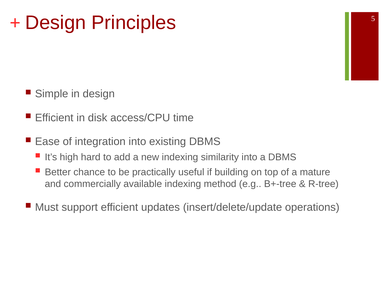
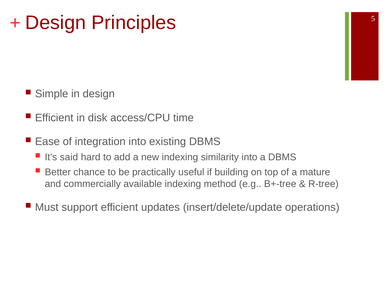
high: high -> said
